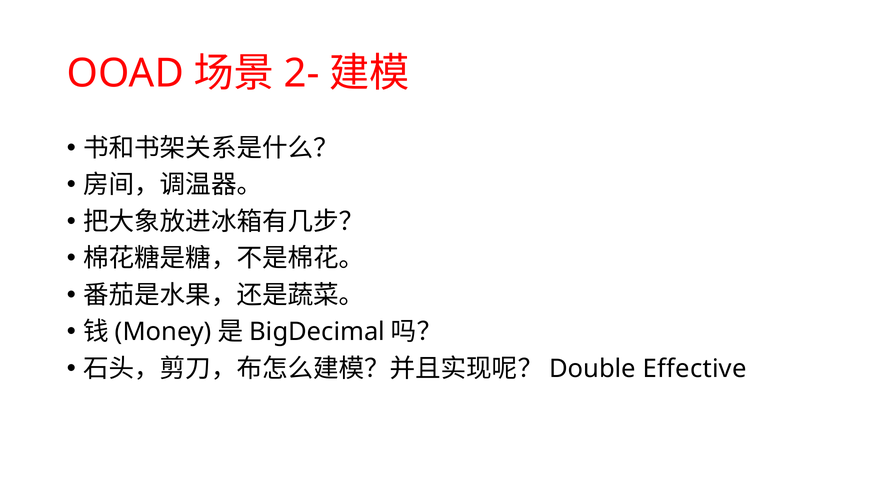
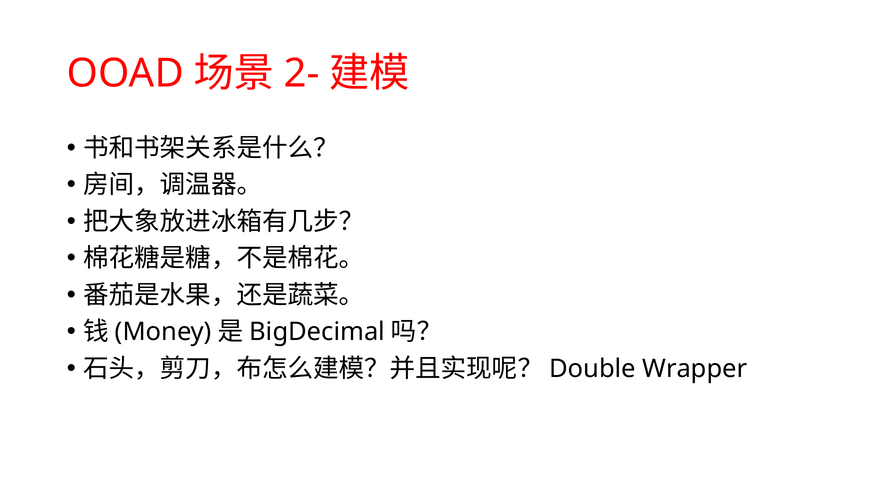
Effective: Effective -> Wrapper
